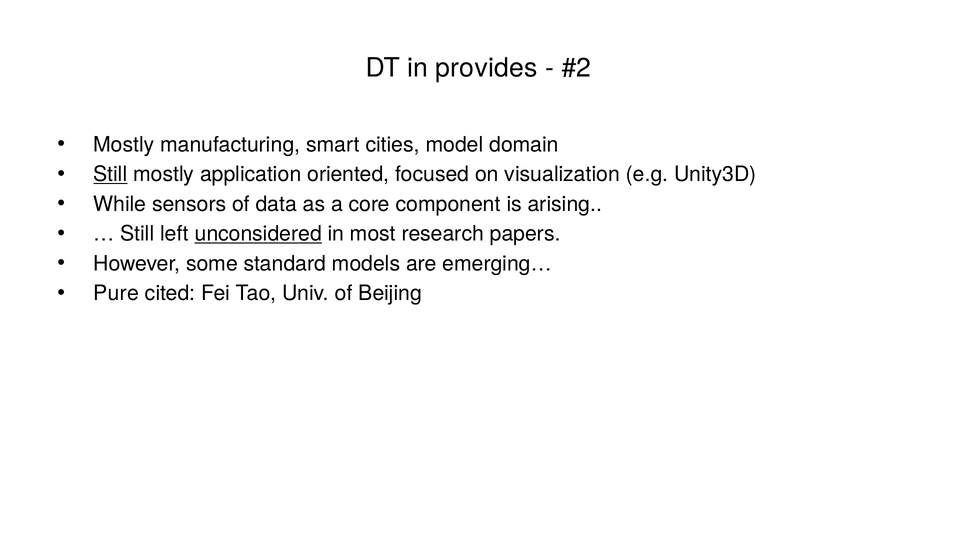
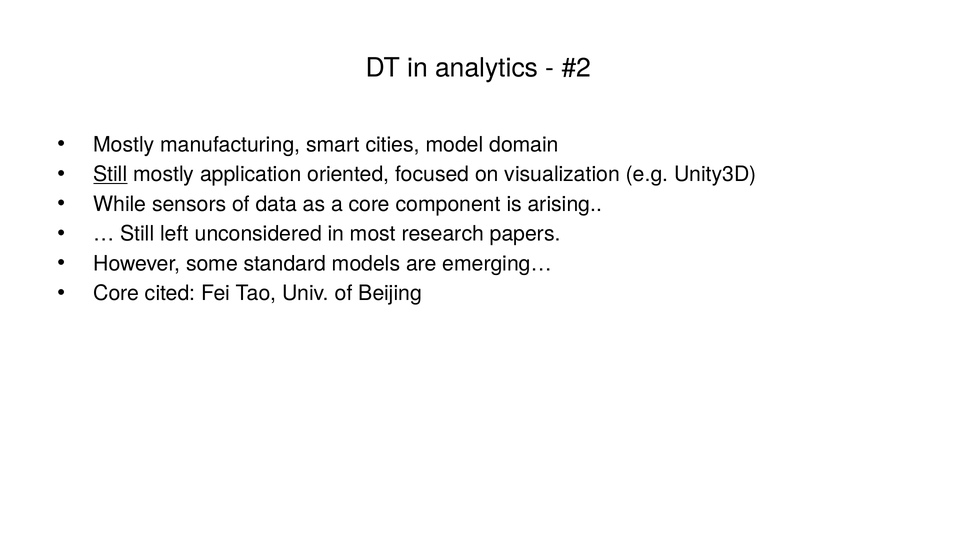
provides: provides -> analytics
unconsidered underline: present -> none
Pure at (116, 293): Pure -> Core
